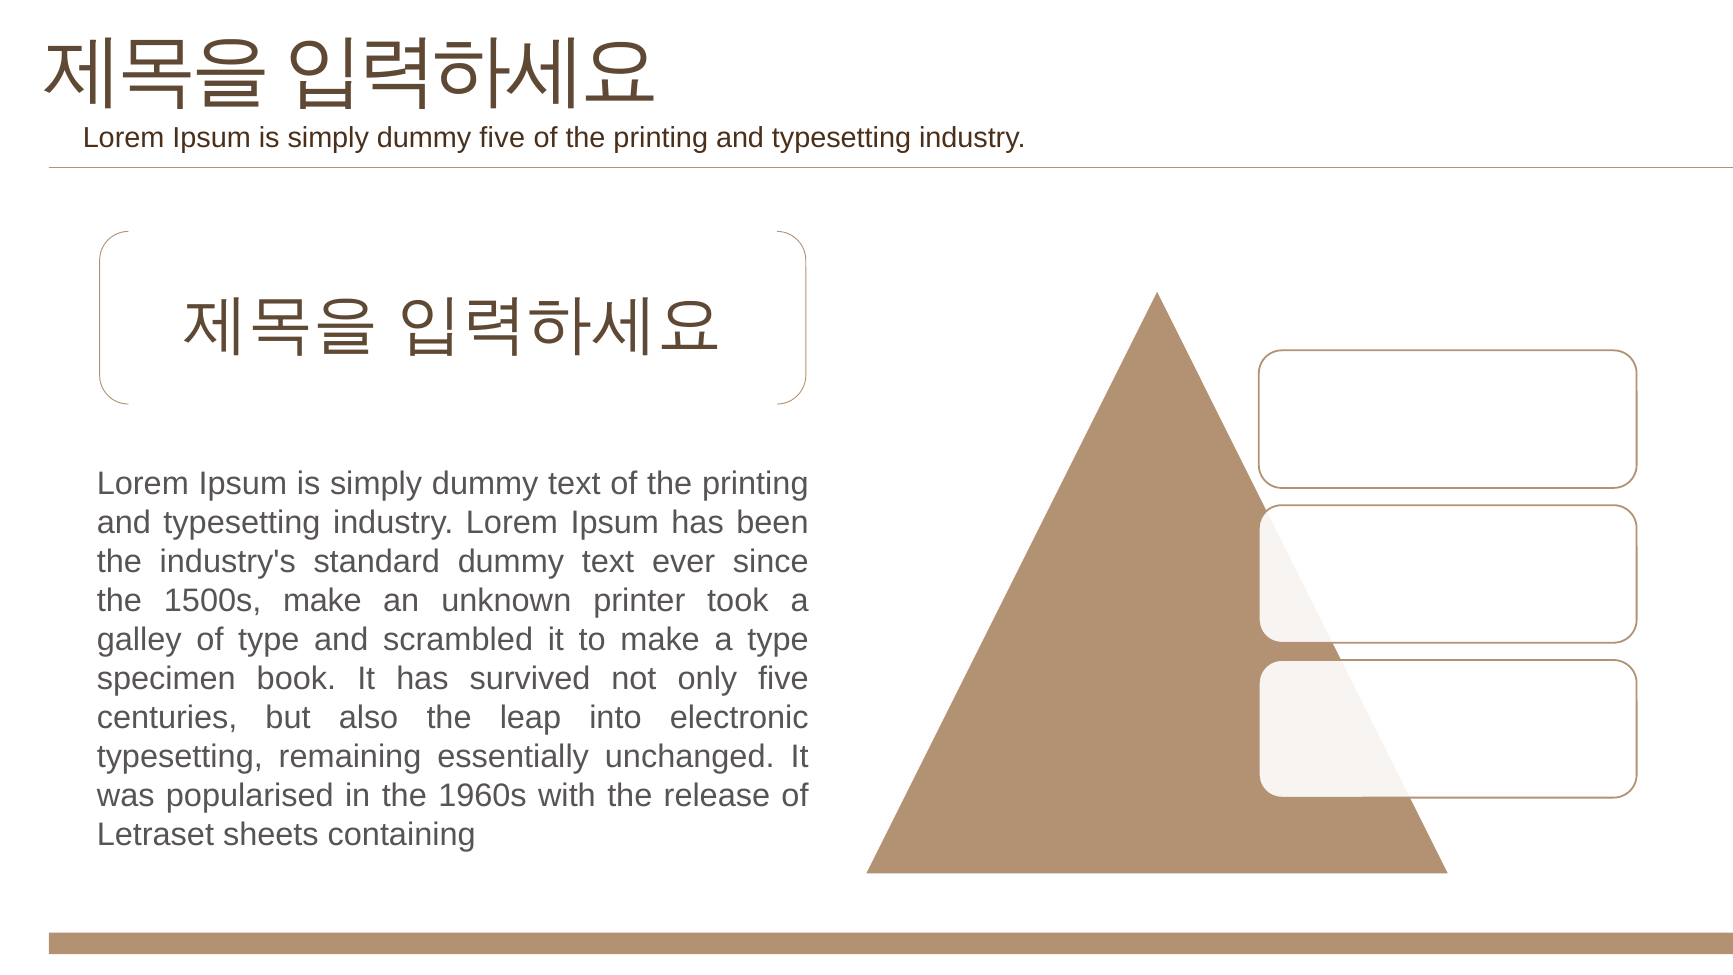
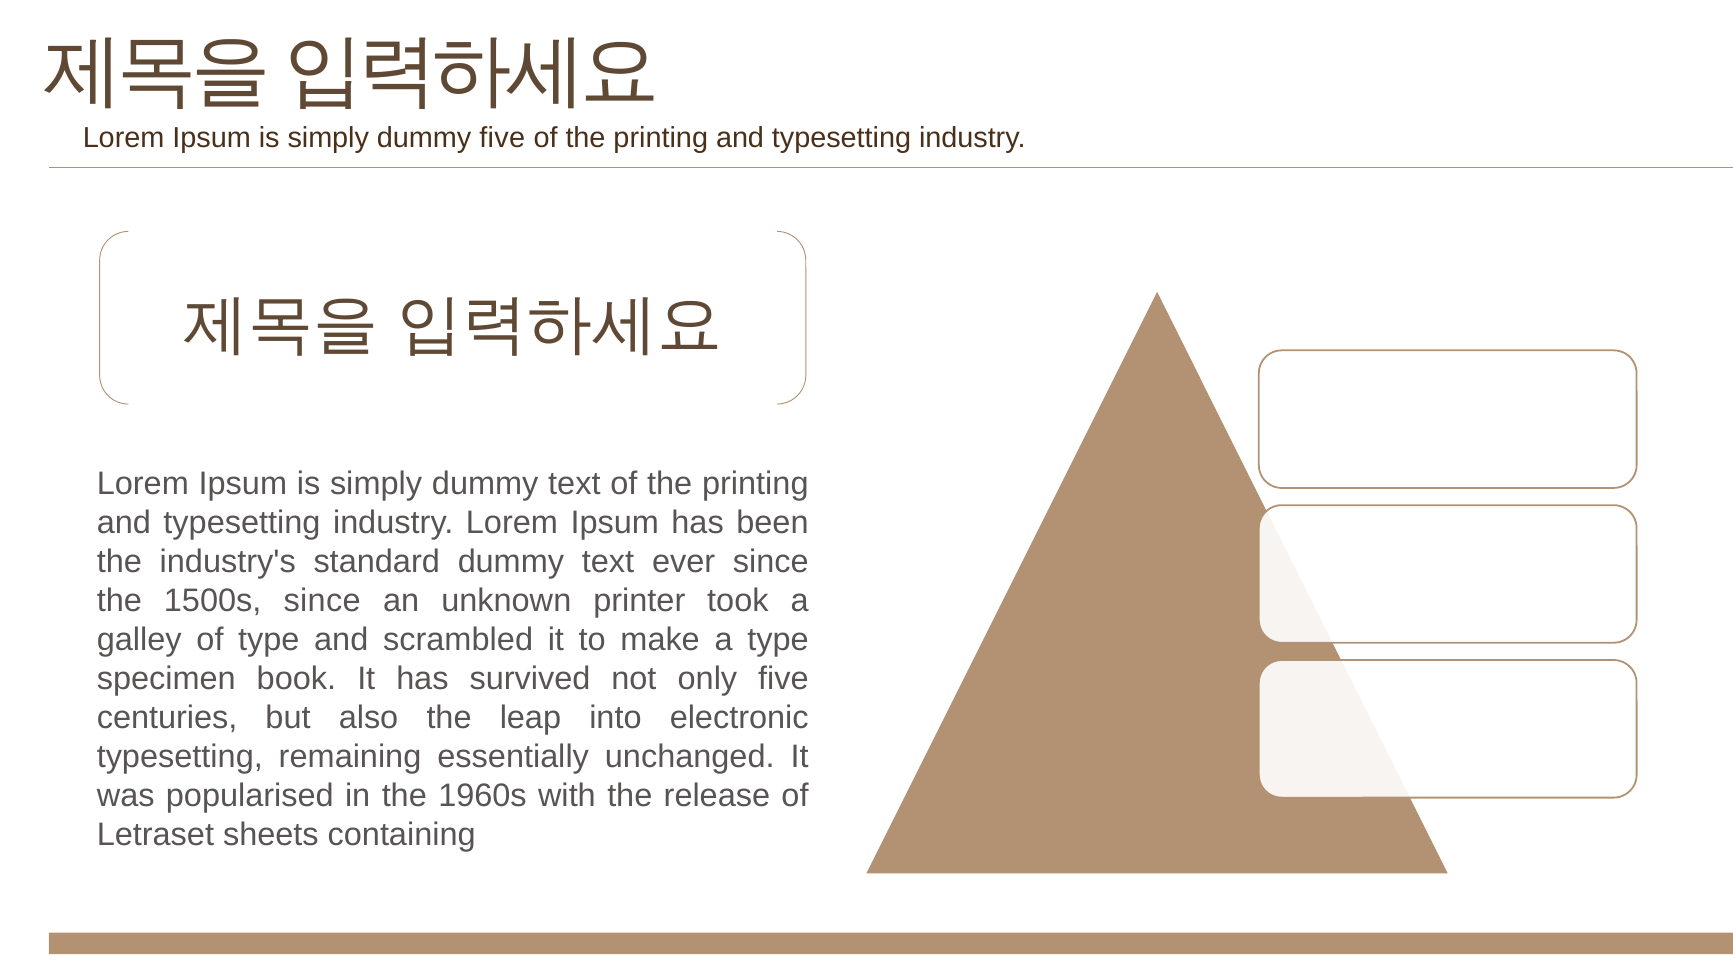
1500s make: make -> since
